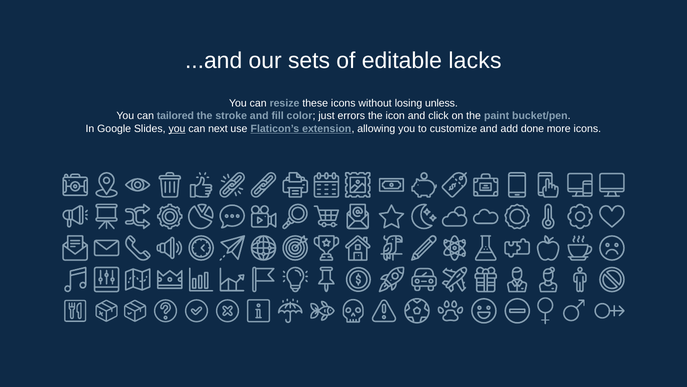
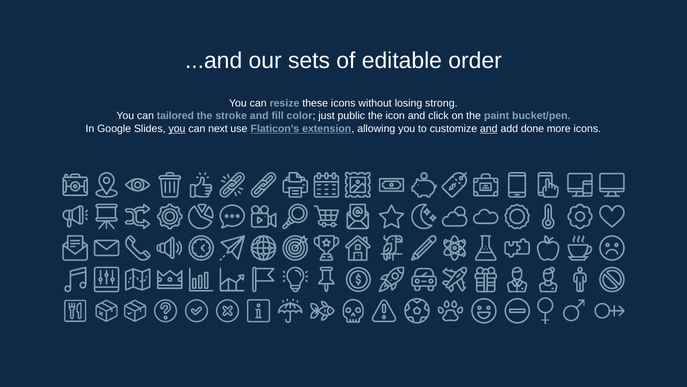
lacks: lacks -> order
unless: unless -> strong
errors: errors -> public
and at (489, 128) underline: none -> present
